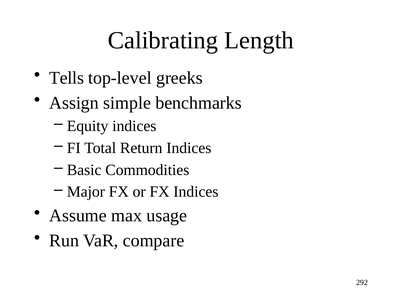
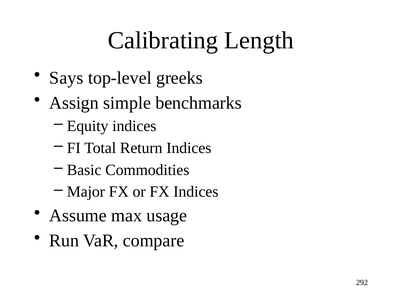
Tells: Tells -> Says
